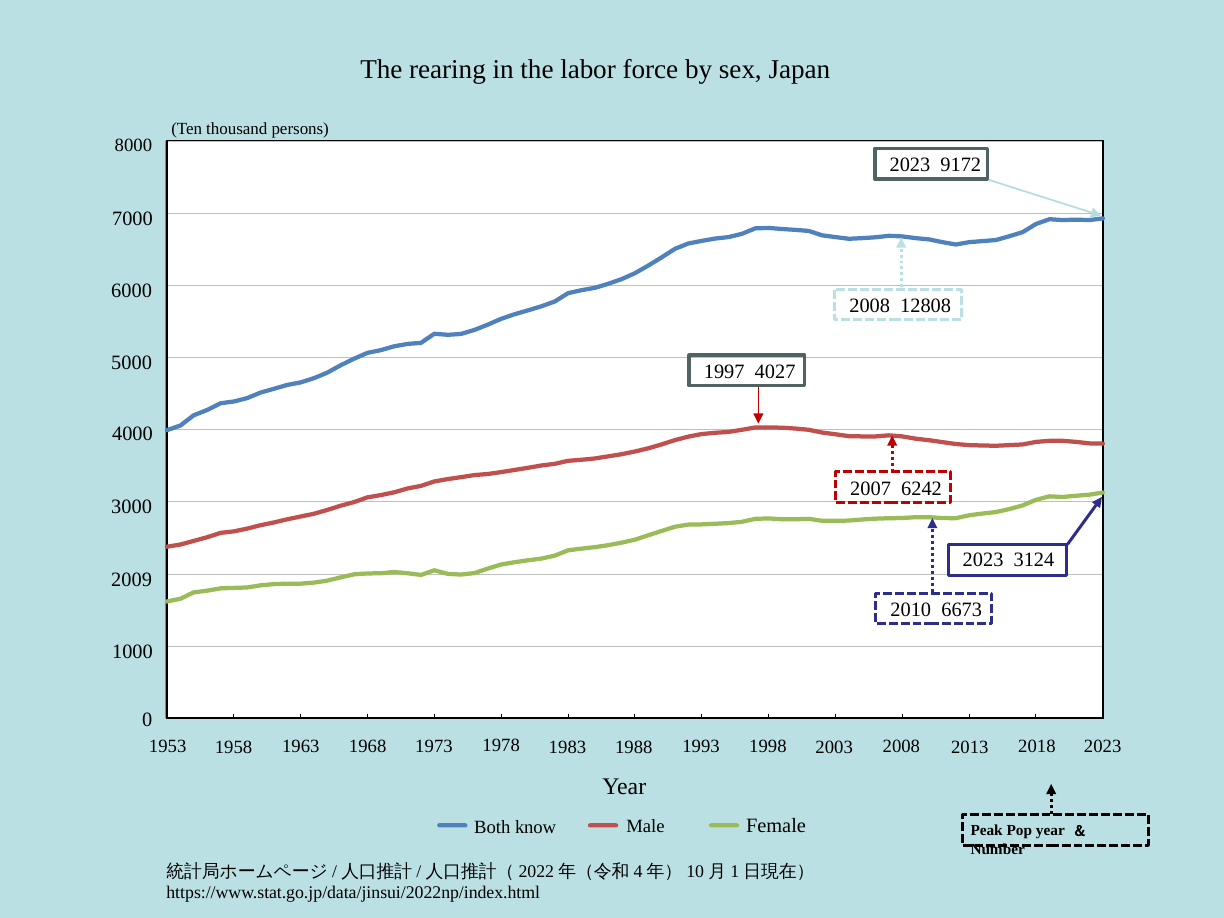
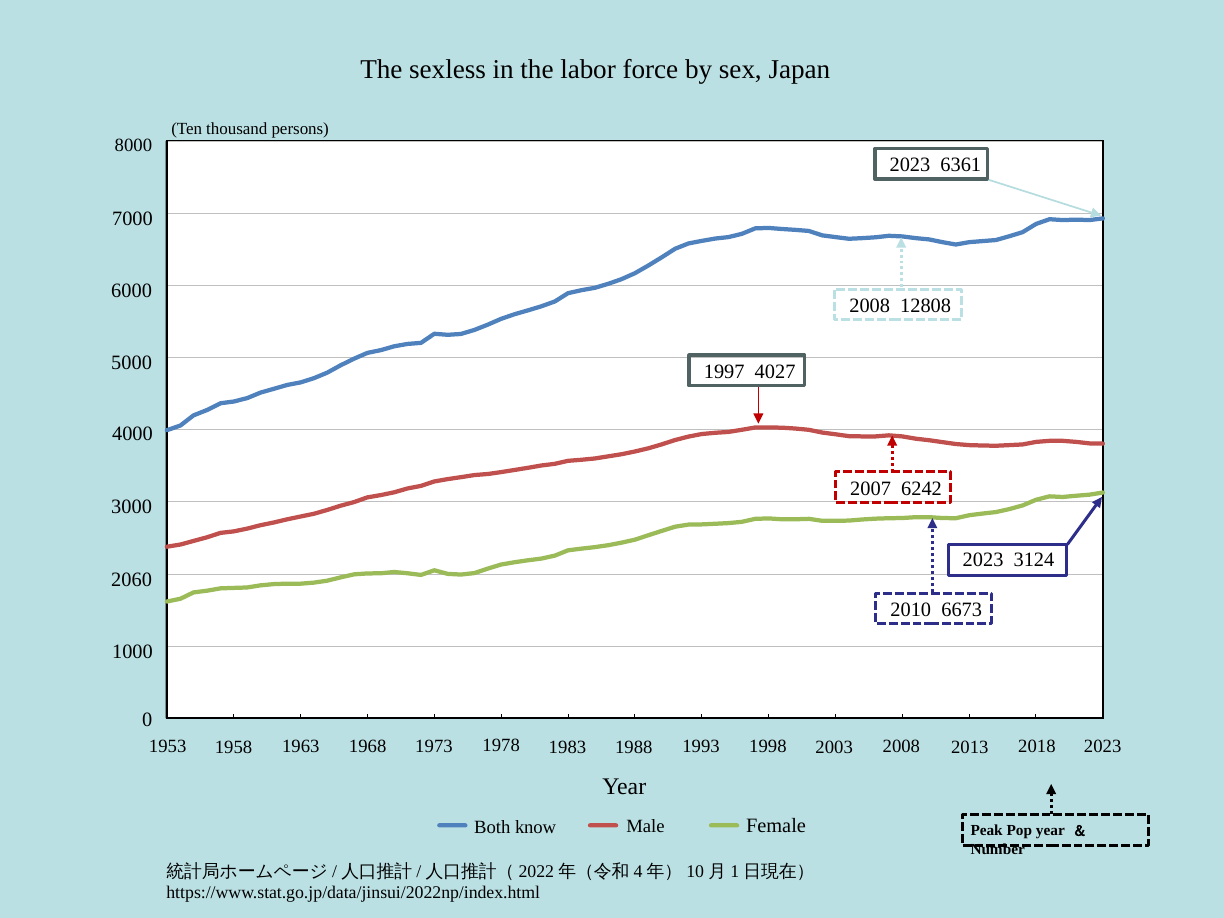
rearing: rearing -> sexless
9172: 9172 -> 6361
2009: 2009 -> 2060
